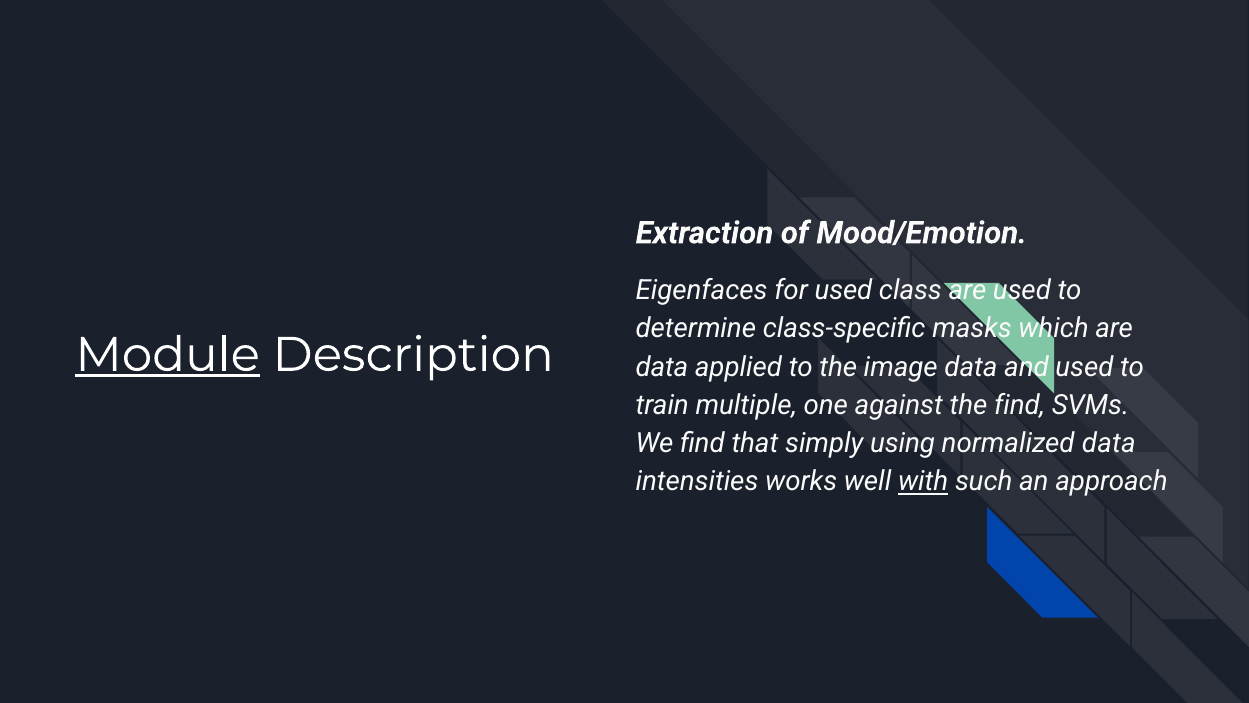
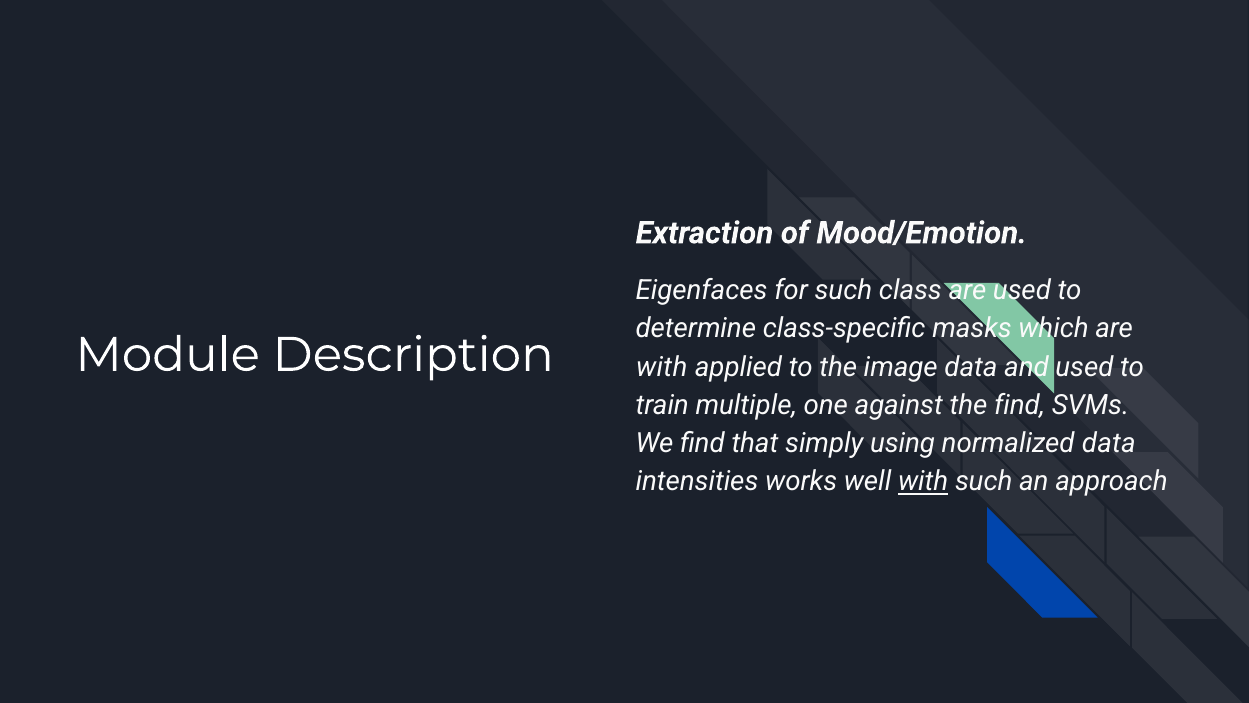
for used: used -> such
Module underline: present -> none
data at (662, 367): data -> with
